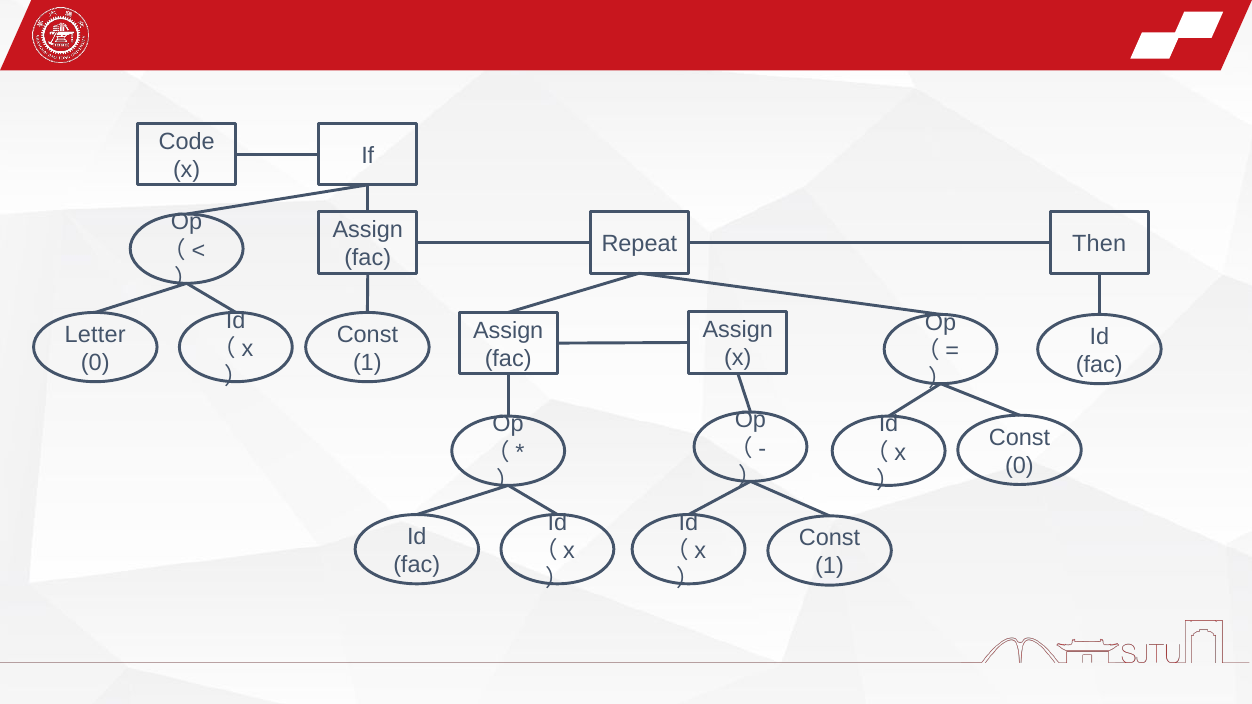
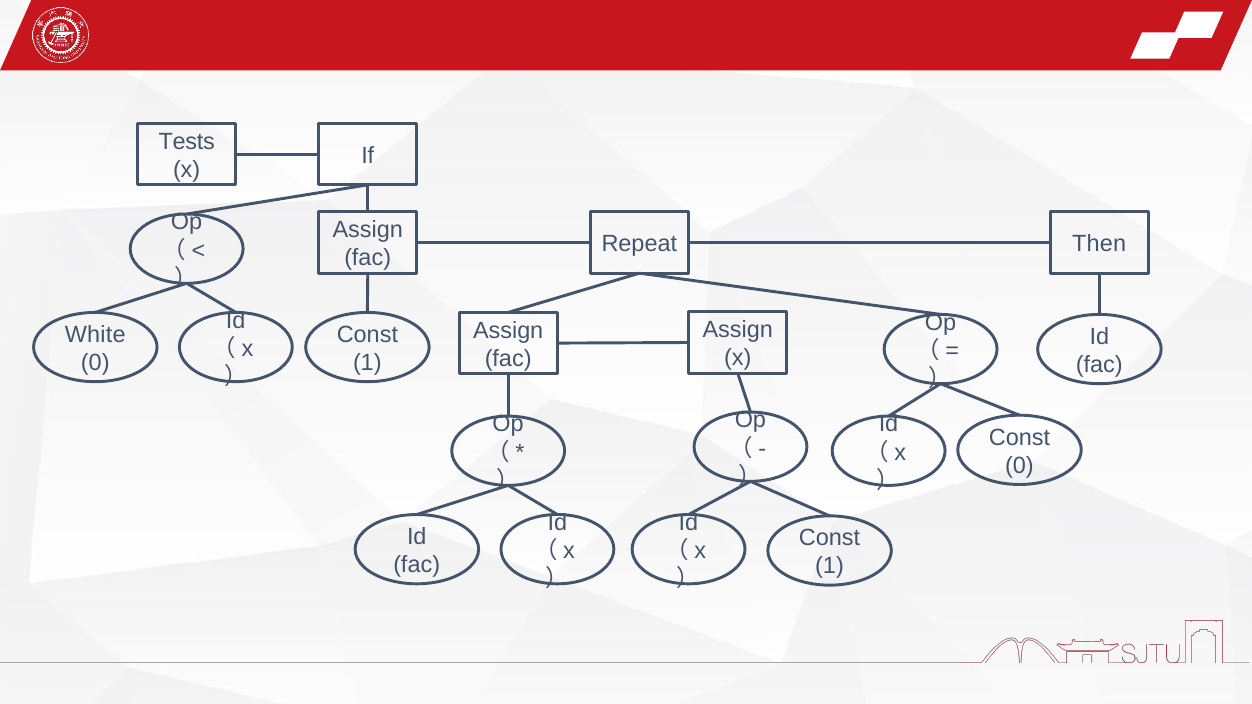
Code: Code -> Tests
Letter: Letter -> White
